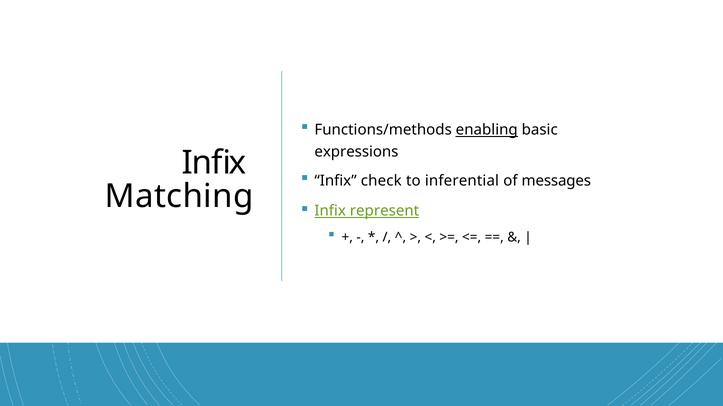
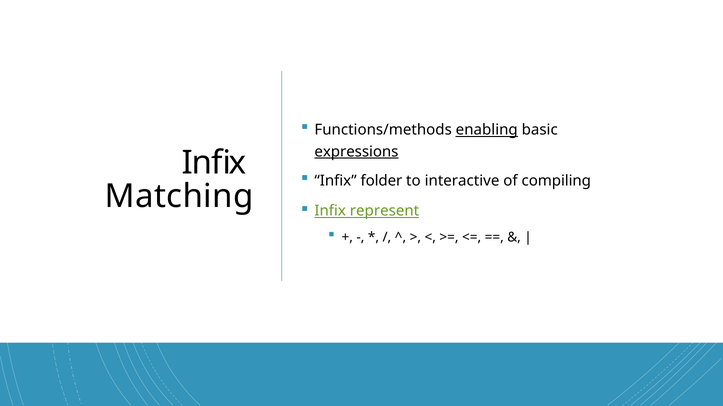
expressions underline: none -> present
check: check -> folder
inferential: inferential -> interactive
messages: messages -> compiling
